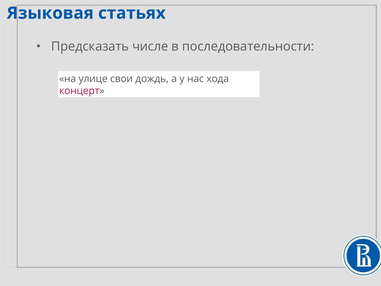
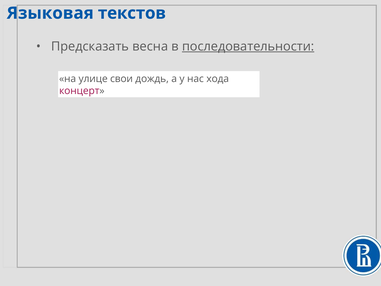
статьях: статьях -> текстов
числе: числе -> весна
последовательности underline: none -> present
